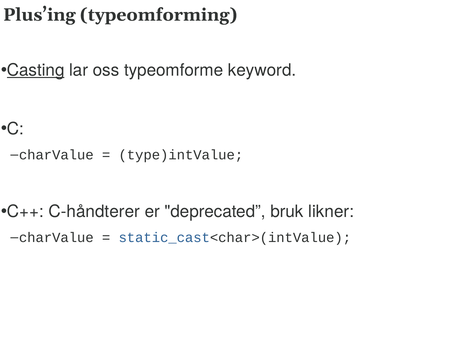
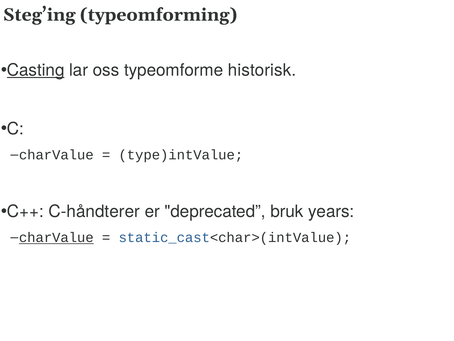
Plus’ing: Plus’ing -> Steg’ing
keyword: keyword -> historisk
likner: likner -> years
charValue at (56, 237) underline: none -> present
